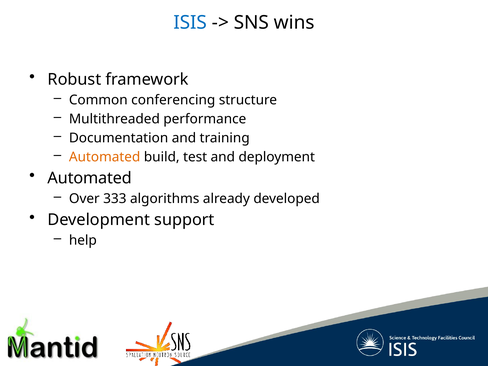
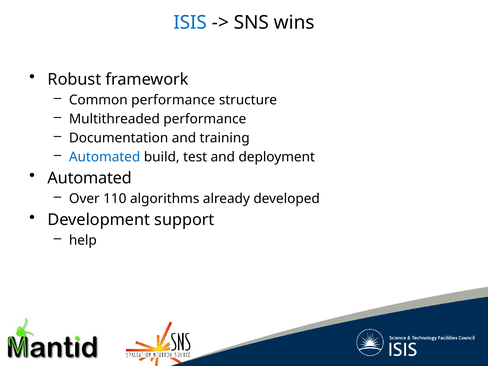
Common conferencing: conferencing -> performance
Automated at (105, 157) colour: orange -> blue
333: 333 -> 110
